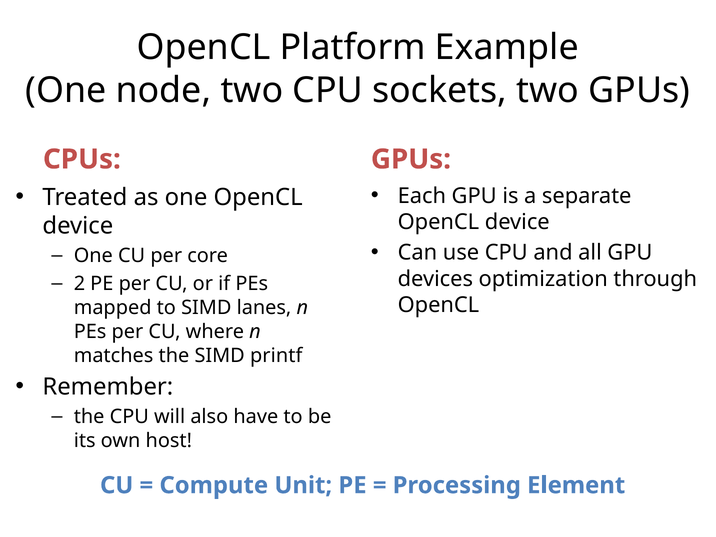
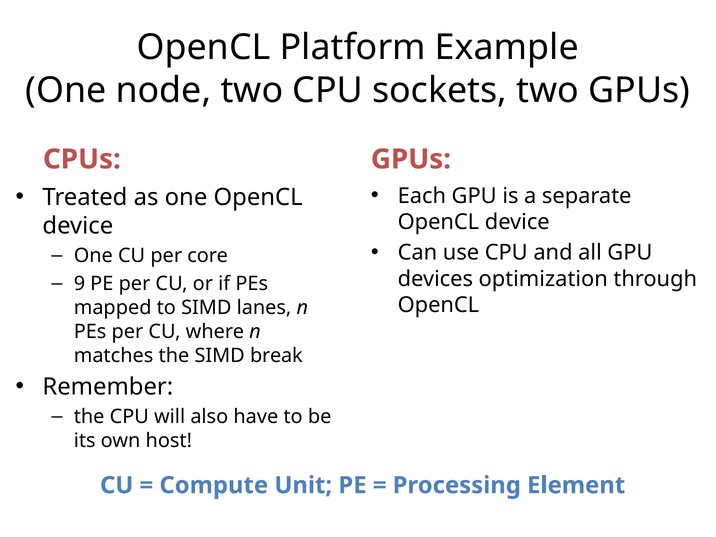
2: 2 -> 9
printf: printf -> break
